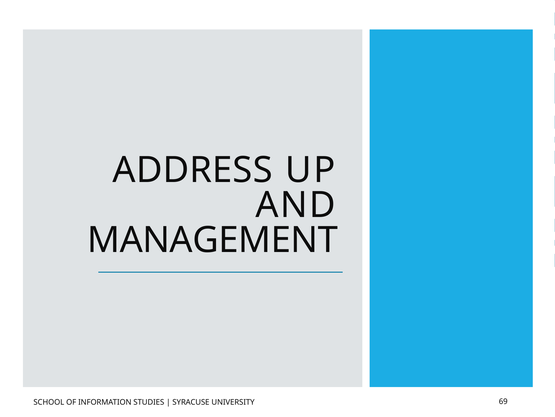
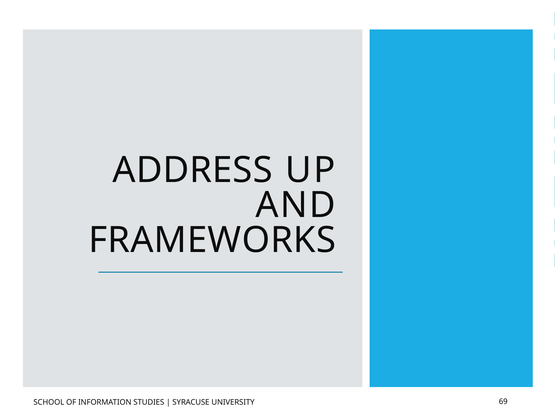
MANAGEMENT: MANAGEMENT -> FRAMEWORKS
